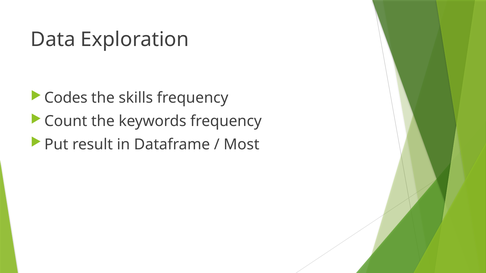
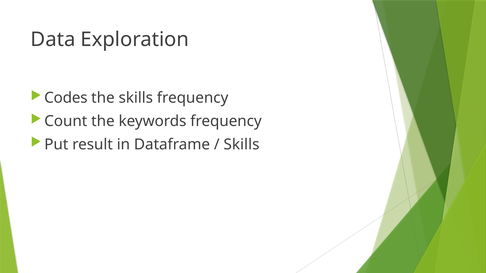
Most at (242, 145): Most -> Skills
